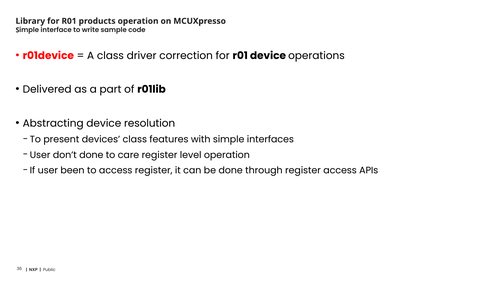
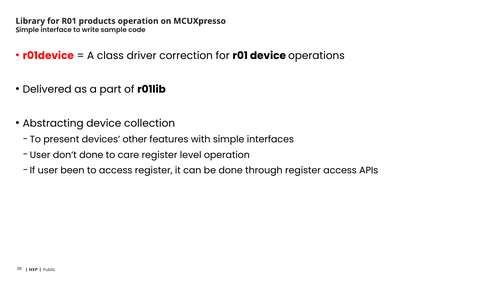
resolution: resolution -> collection
devices class: class -> other
